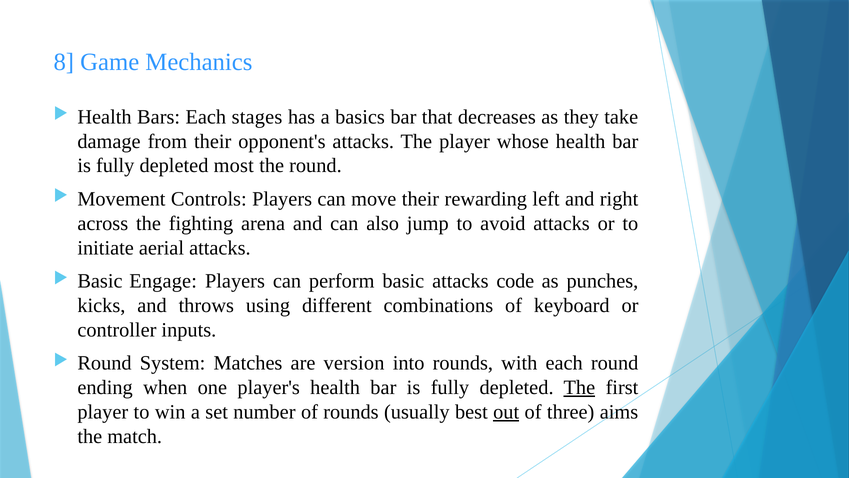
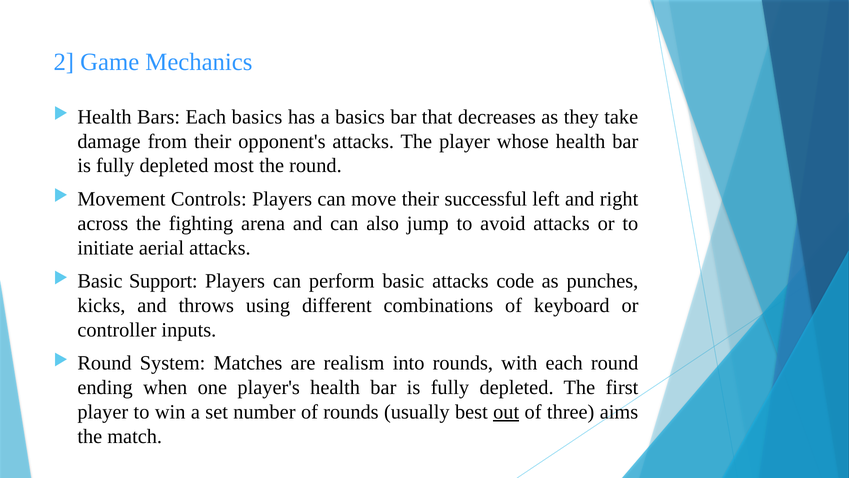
8: 8 -> 2
Each stages: stages -> basics
rewarding: rewarding -> successful
Engage: Engage -> Support
version: version -> realism
The at (579, 387) underline: present -> none
